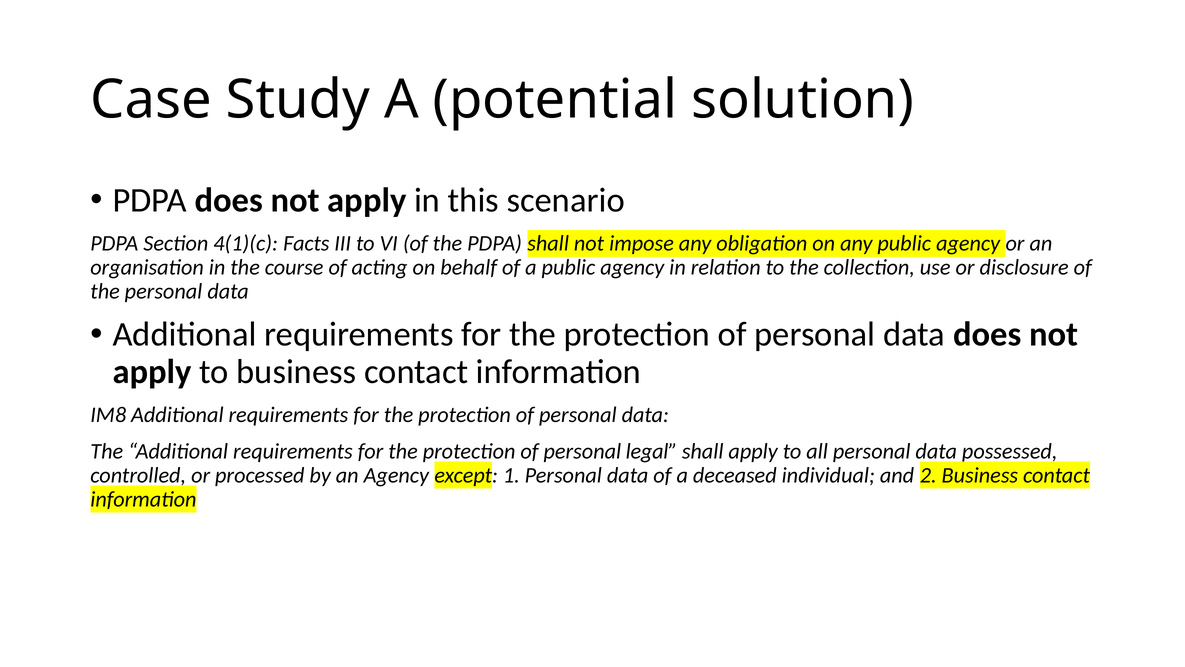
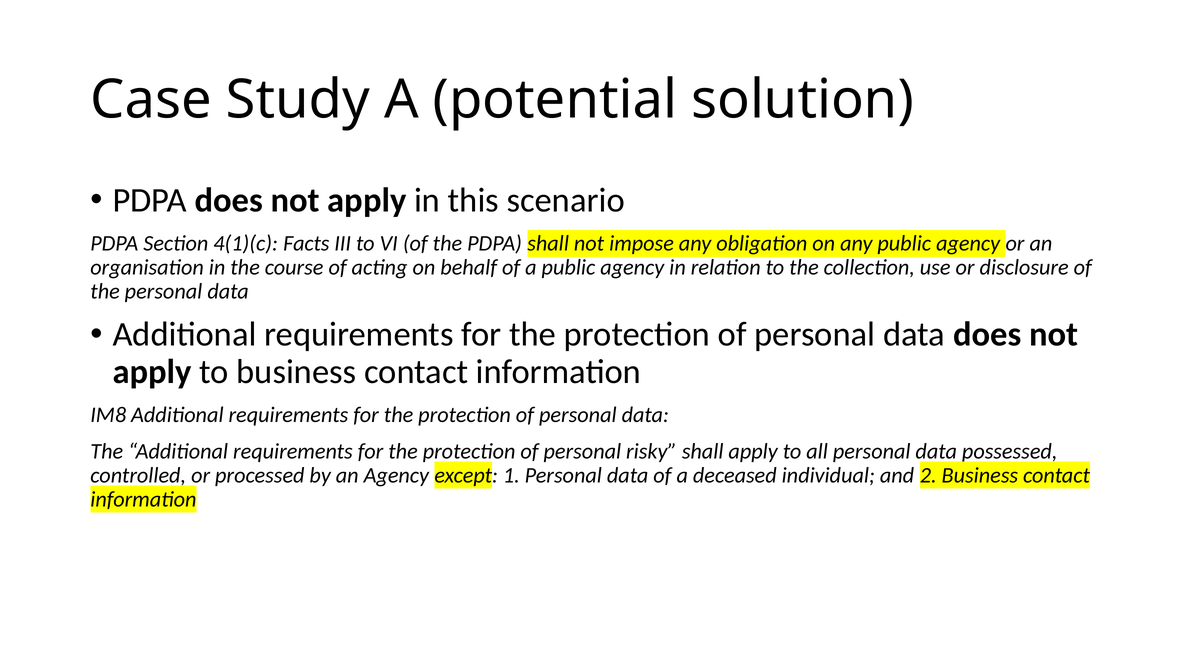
legal: legal -> risky
